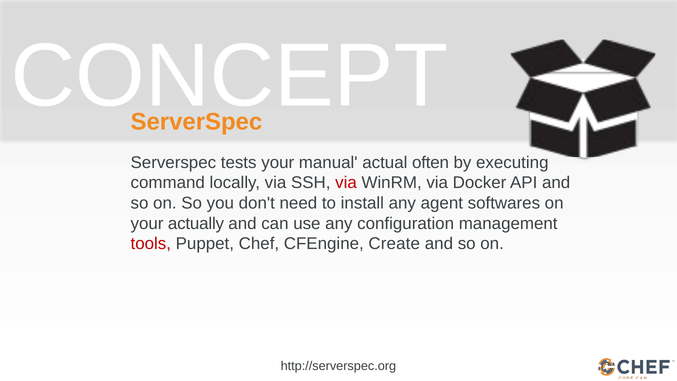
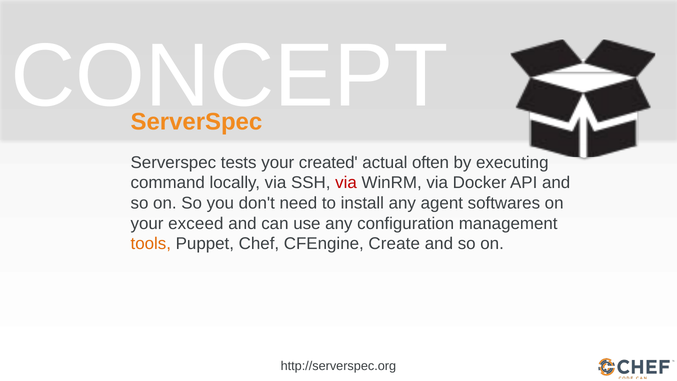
manual: manual -> created
actually: actually -> exceed
tools colour: red -> orange
